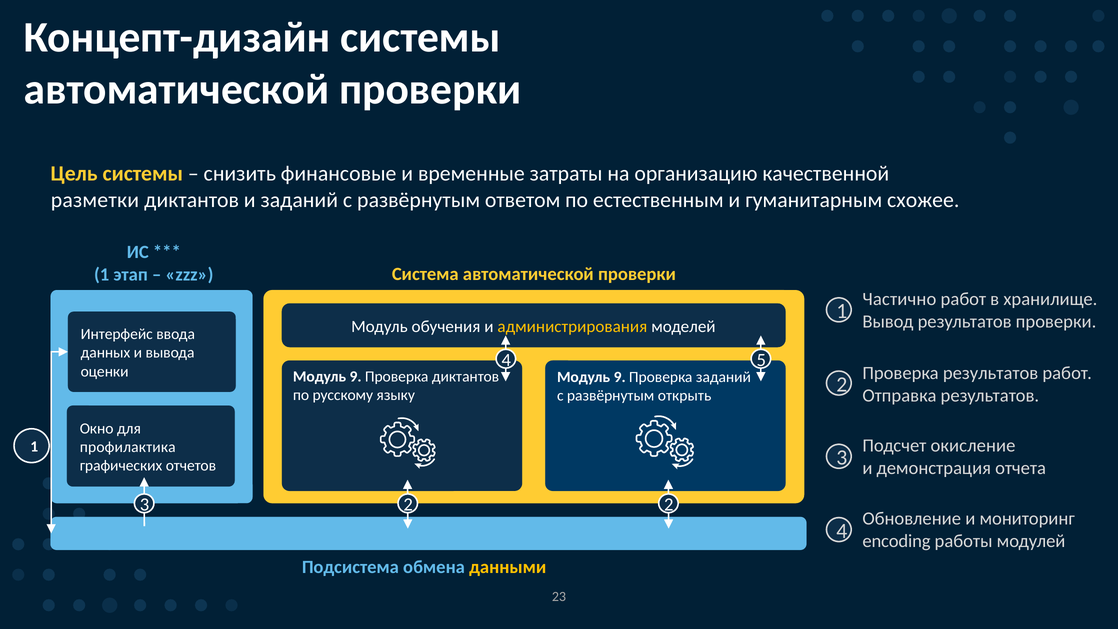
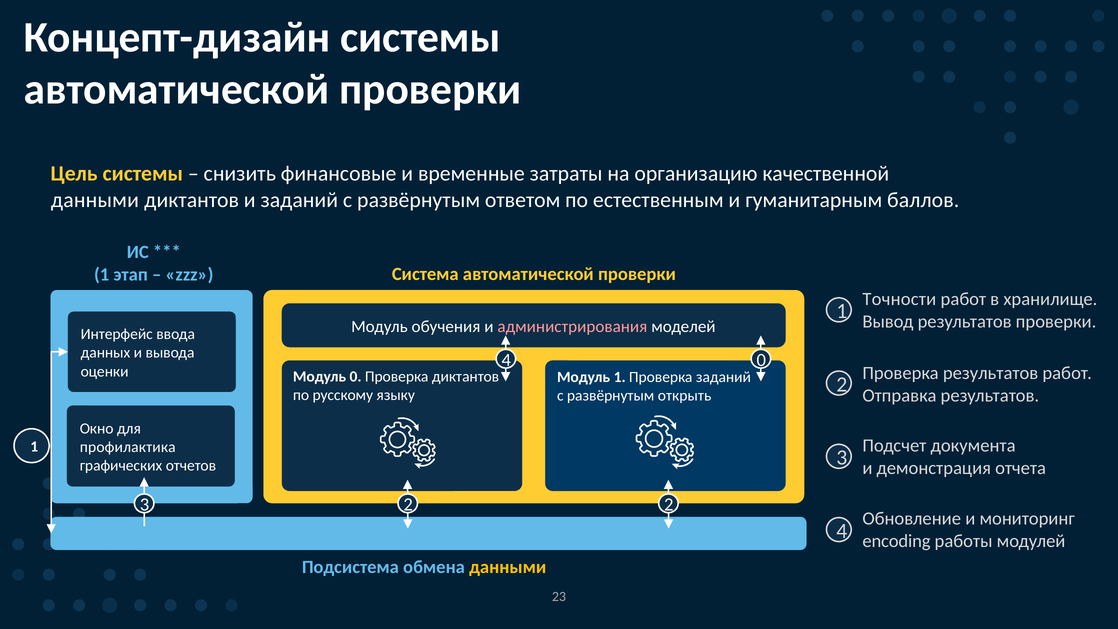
разметки at (95, 200): разметки -> данными
схожее: схожее -> баллов
Частично: Частично -> Точности
администрирования colour: yellow -> pink
4 5: 5 -> 0
9 at (356, 376): 9 -> 0
9 at (620, 377): 9 -> 1
окисление: окисление -> документа
